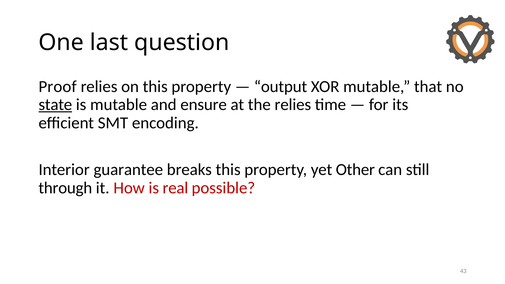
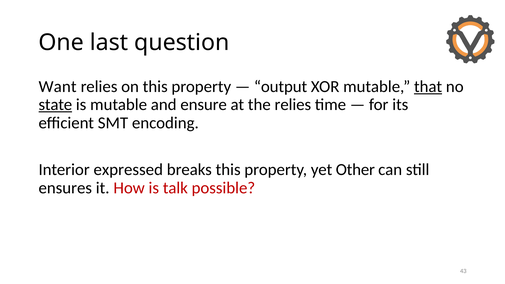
Proof: Proof -> Want
that underline: none -> present
guarantee: guarantee -> expressed
through: through -> ensures
real: real -> talk
